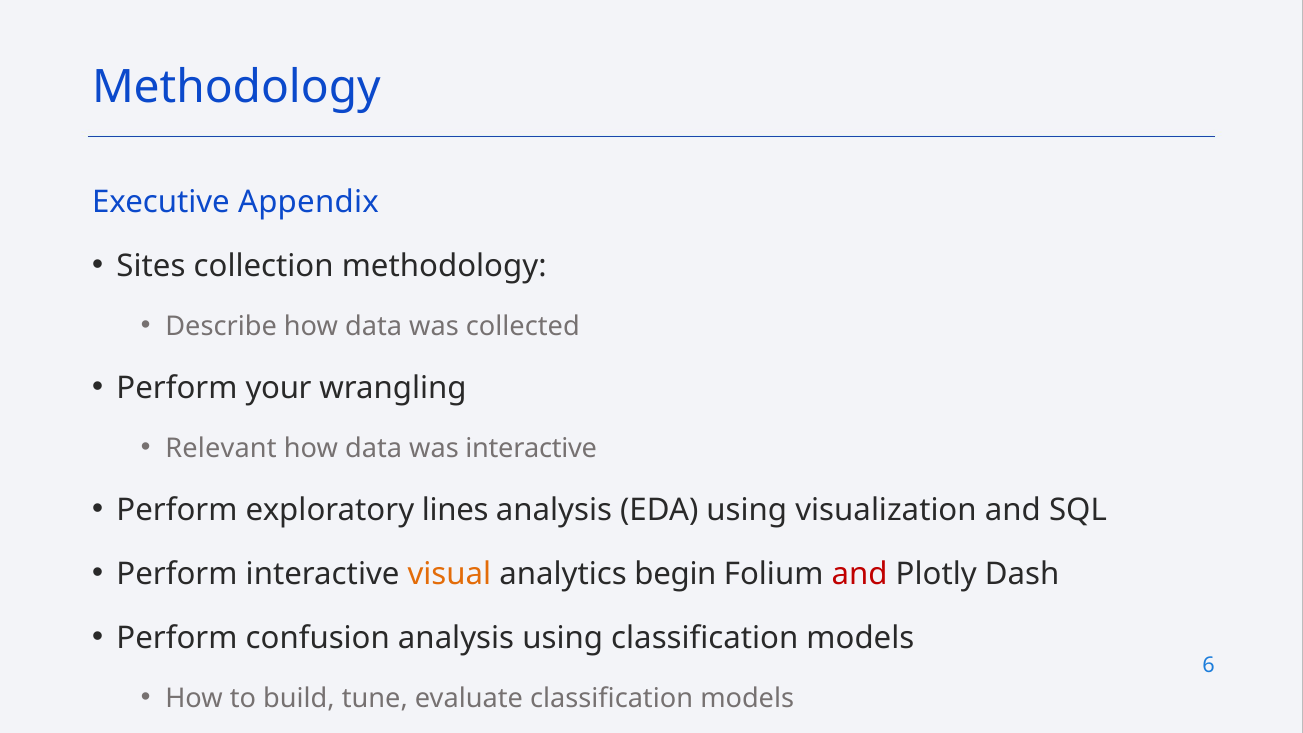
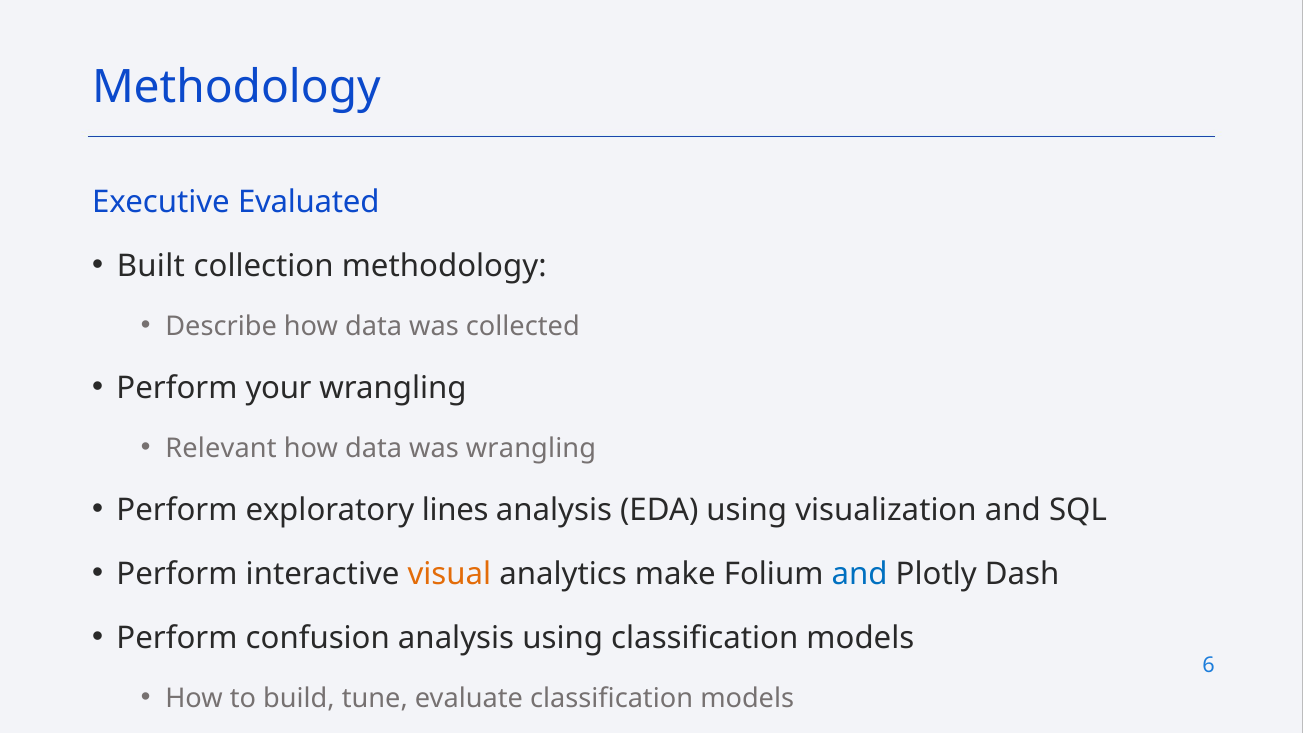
Appendix: Appendix -> Evaluated
Sites: Sites -> Built
was interactive: interactive -> wrangling
begin: begin -> make
and at (860, 574) colour: red -> blue
